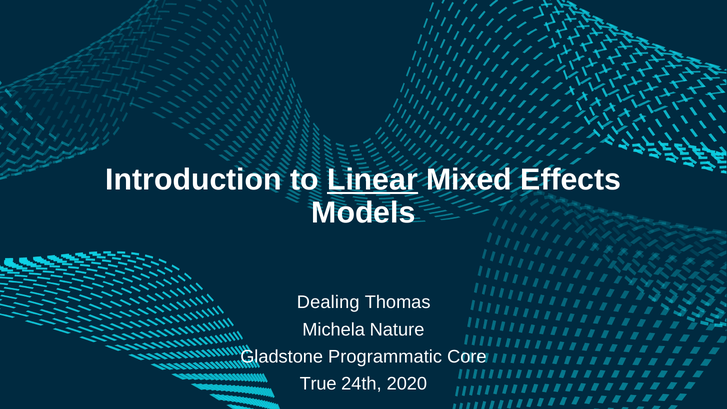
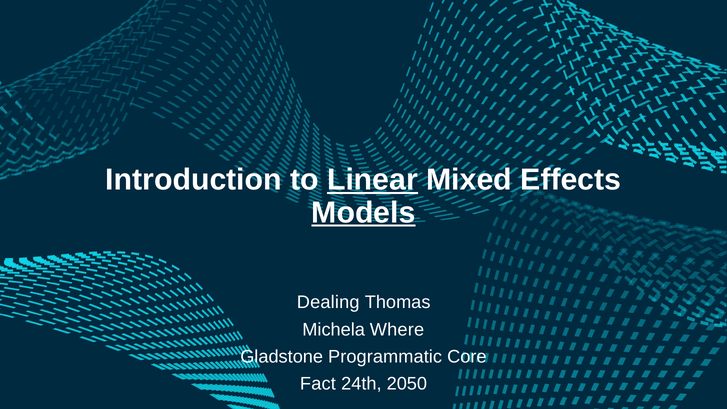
Models underline: none -> present
Nature: Nature -> Where
True: True -> Fact
2020: 2020 -> 2050
